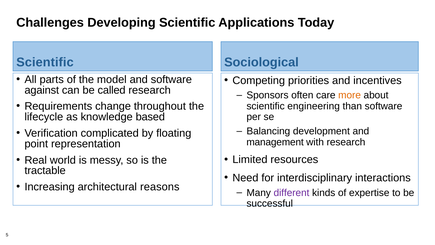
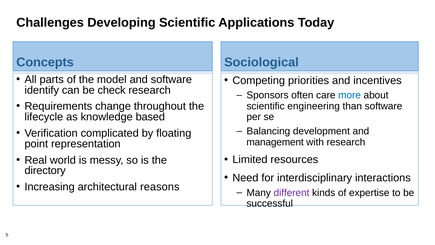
Scientific at (45, 62): Scientific -> Concepts
against: against -> identify
called: called -> check
more colour: orange -> blue
tractable: tractable -> directory
